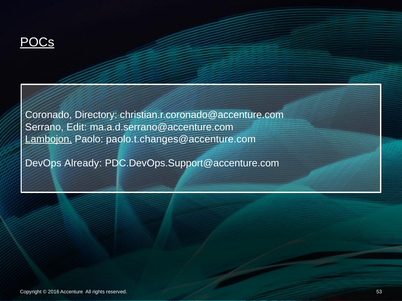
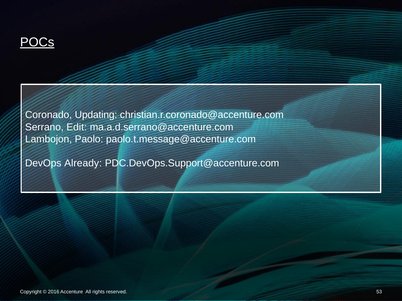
Directory: Directory -> Updating
Lambojon underline: present -> none
paolo.t.changes@accenture.com: paolo.t.changes@accenture.com -> paolo.t.message@accenture.com
